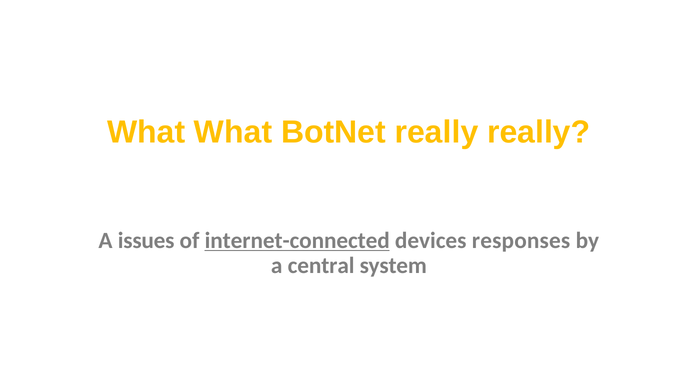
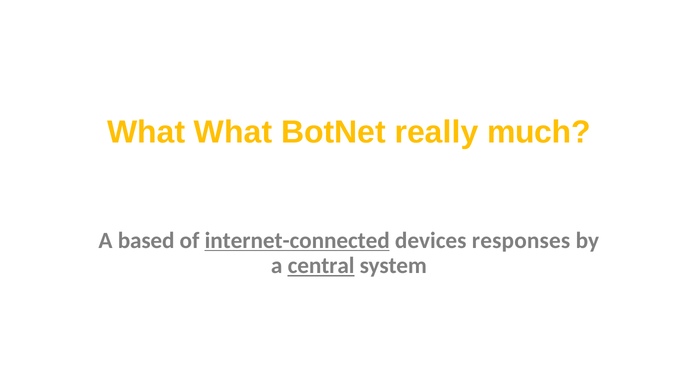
really really: really -> much
issues: issues -> based
central underline: none -> present
